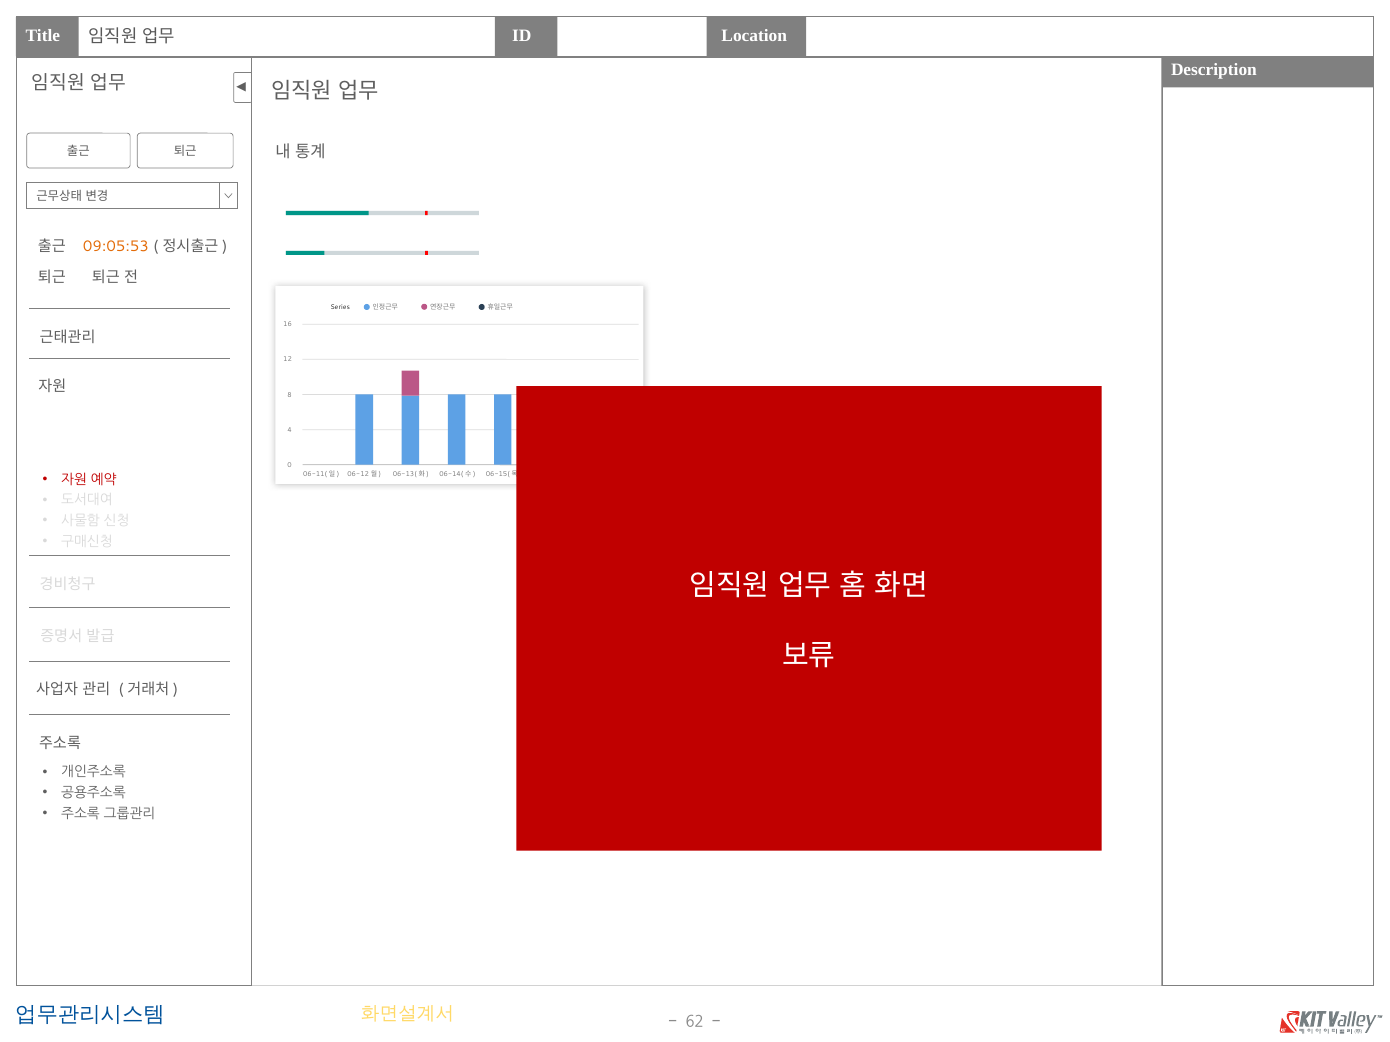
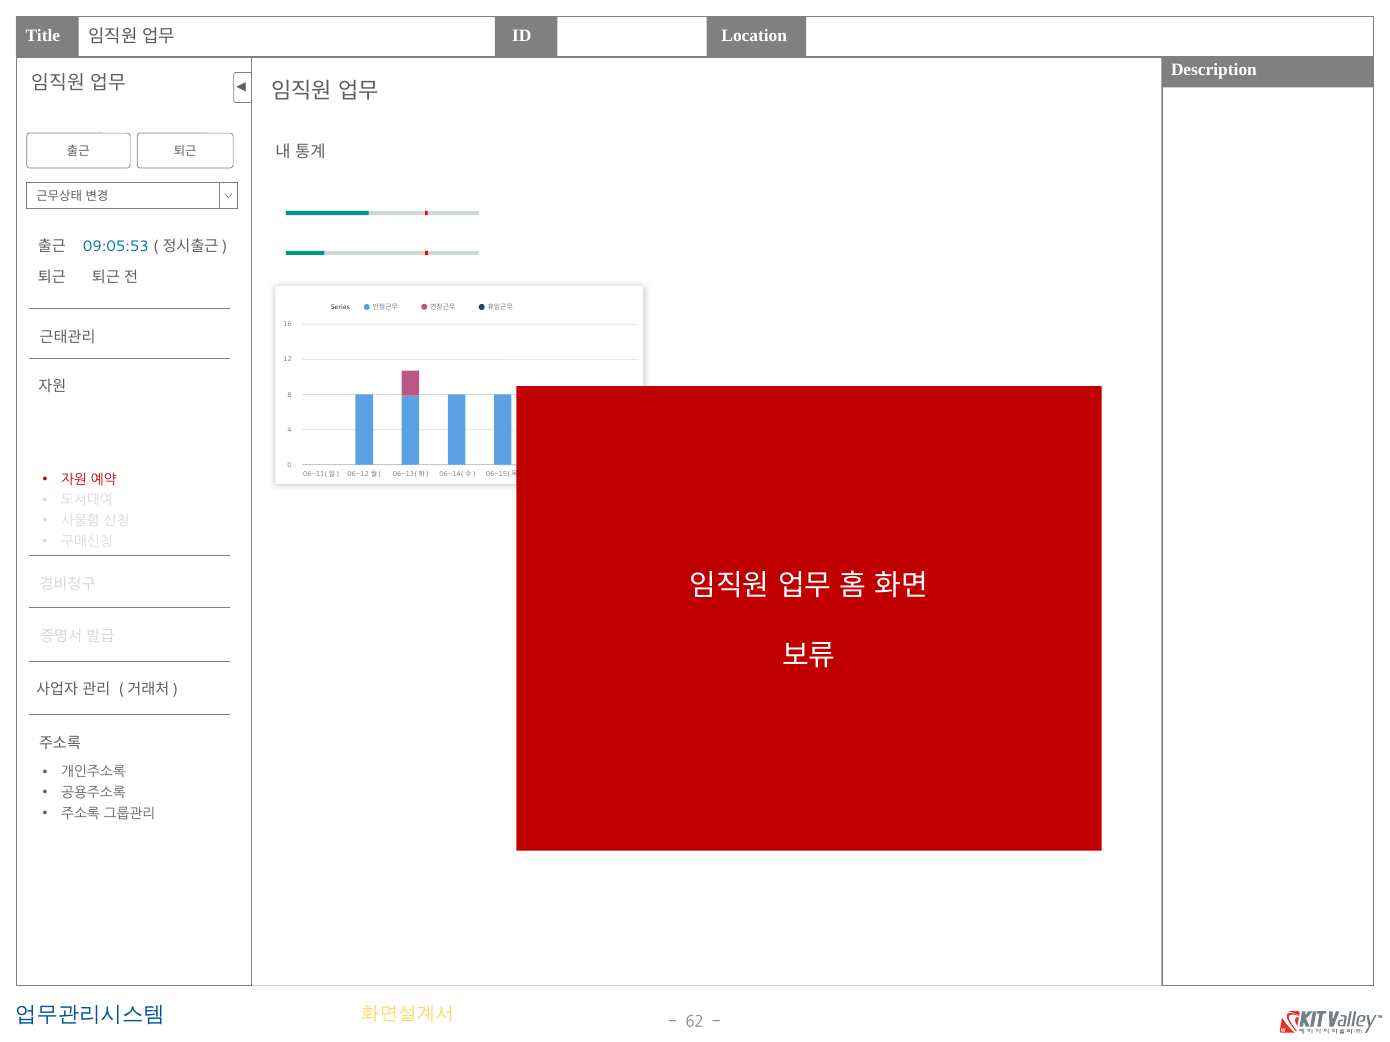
09:05:53 colour: orange -> blue
